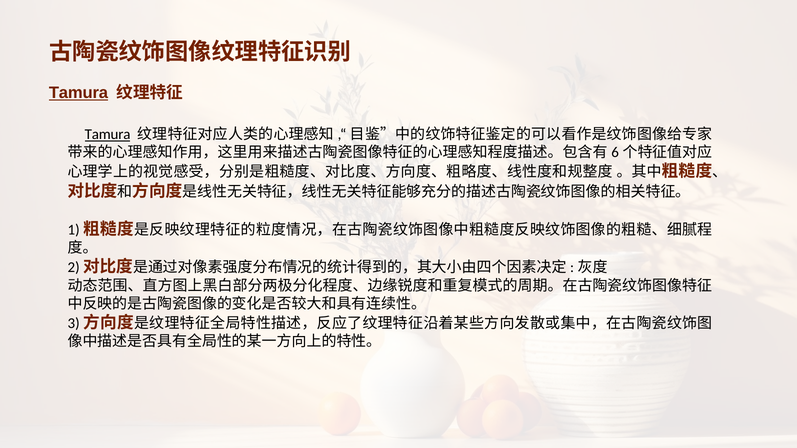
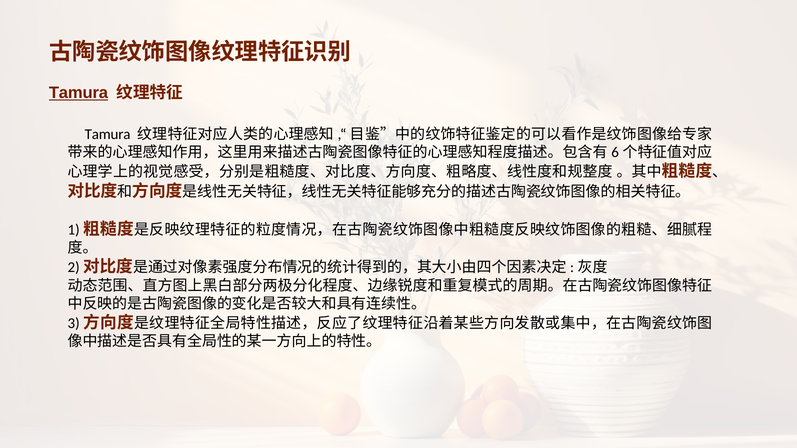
Tamura at (108, 135) underline: present -> none
